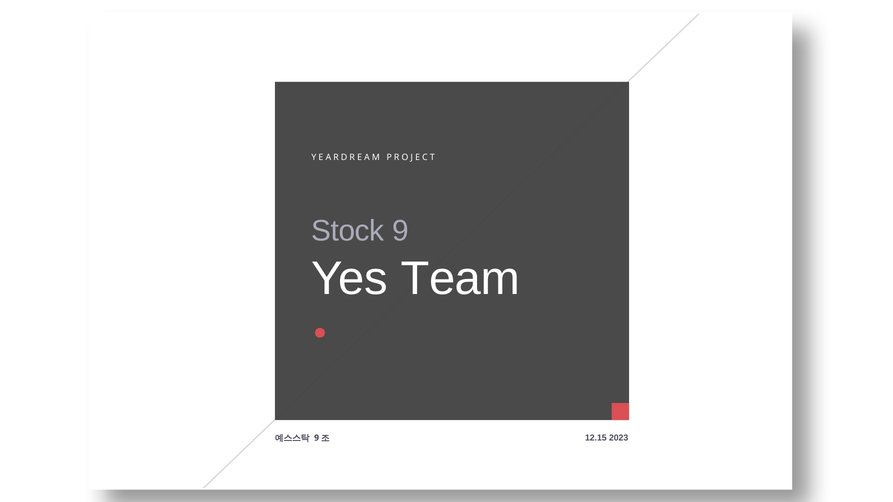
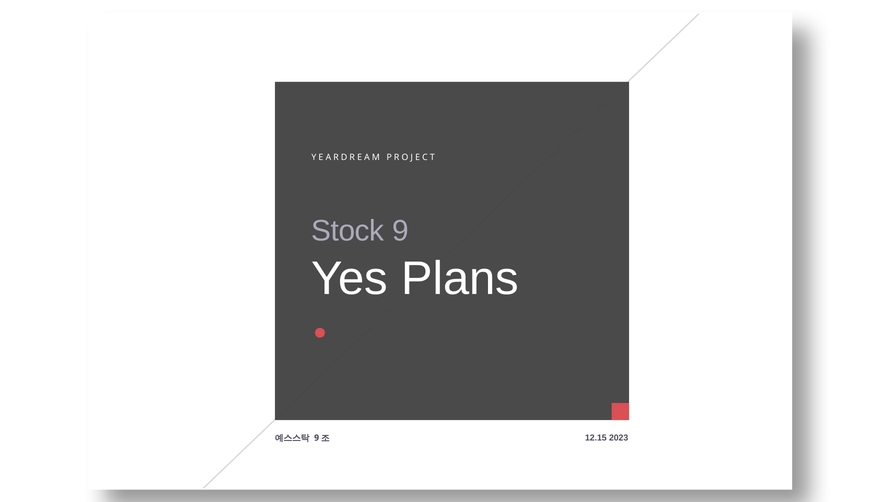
Team: Team -> Plans
